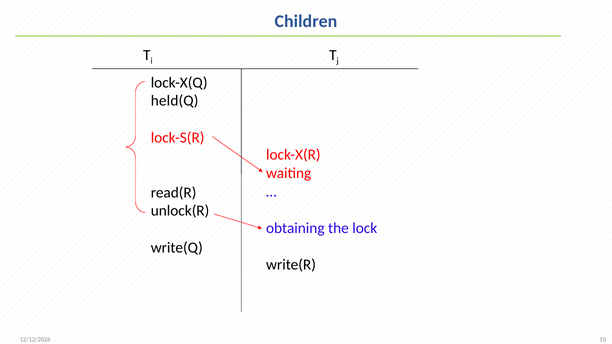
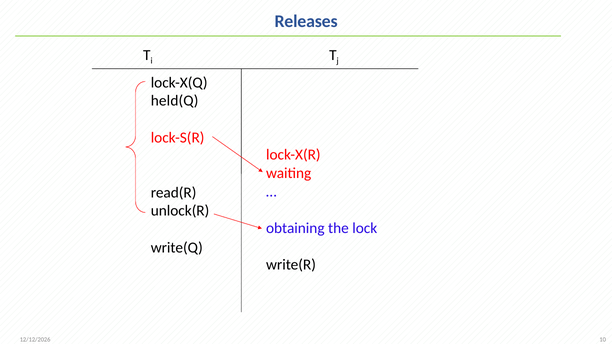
Children: Children -> Releases
